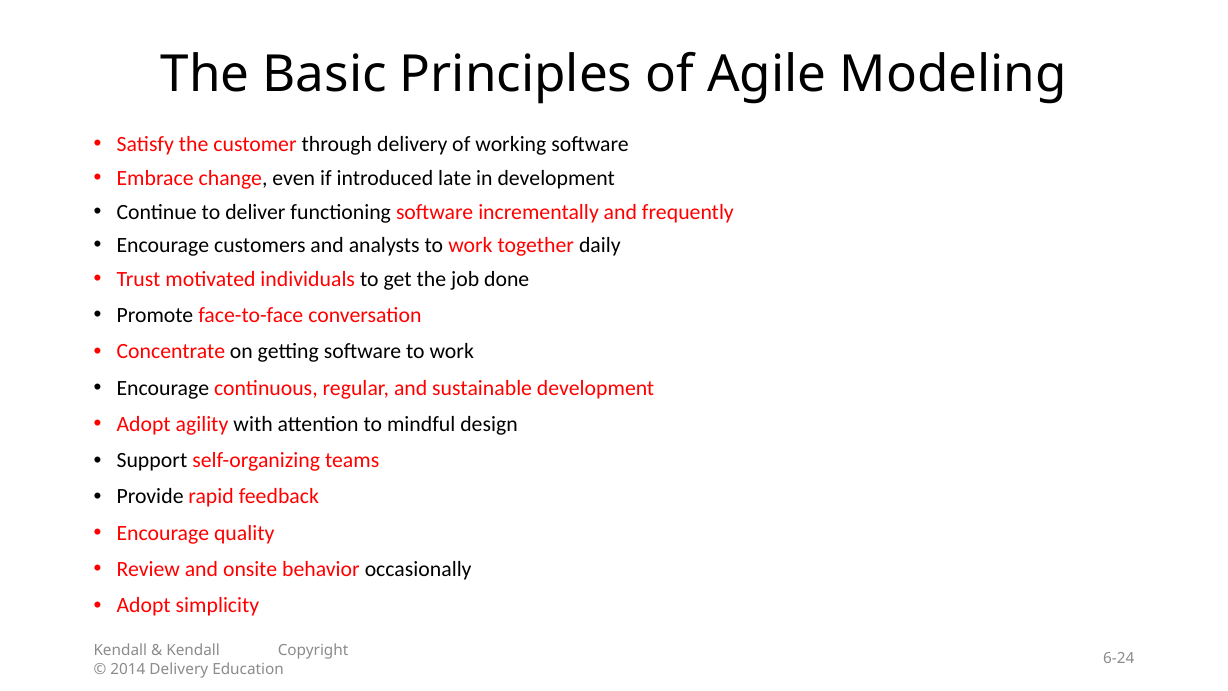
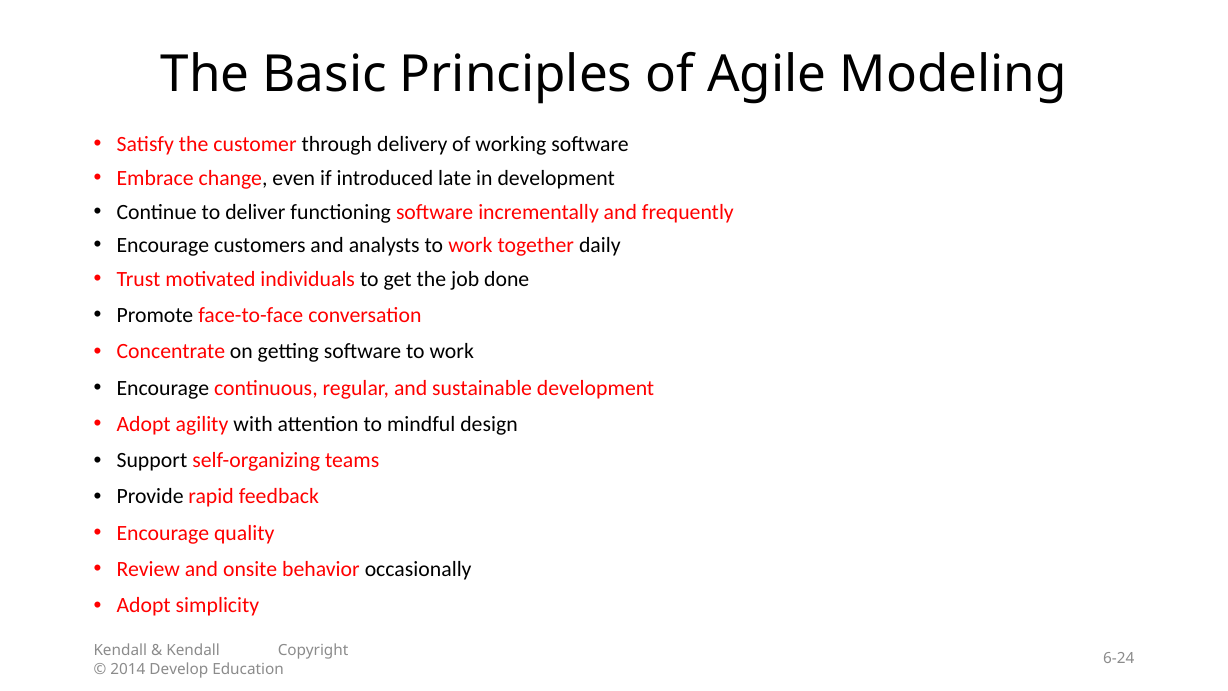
2014 Delivery: Delivery -> Develop
